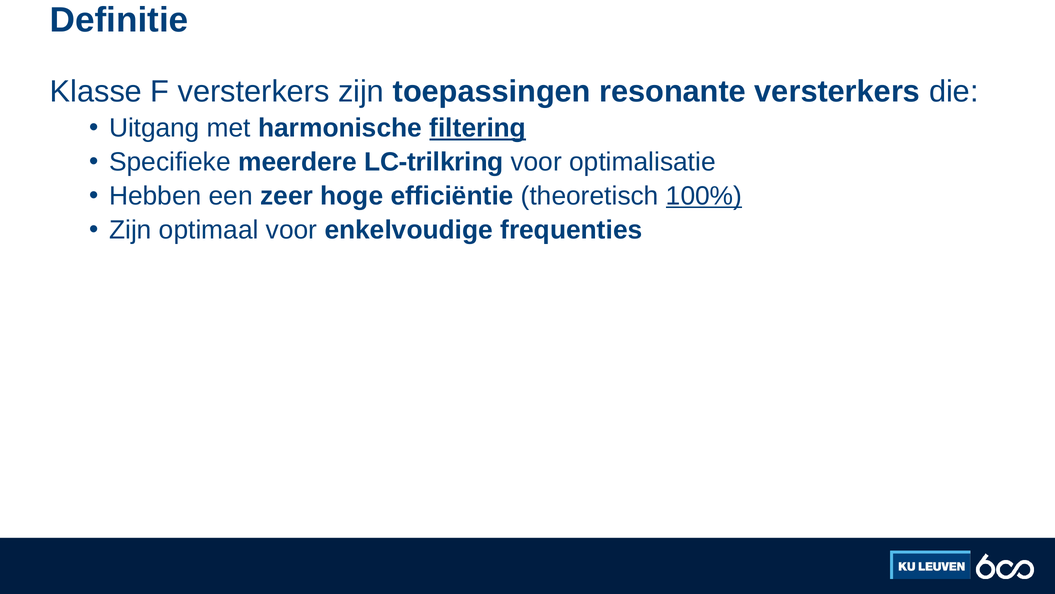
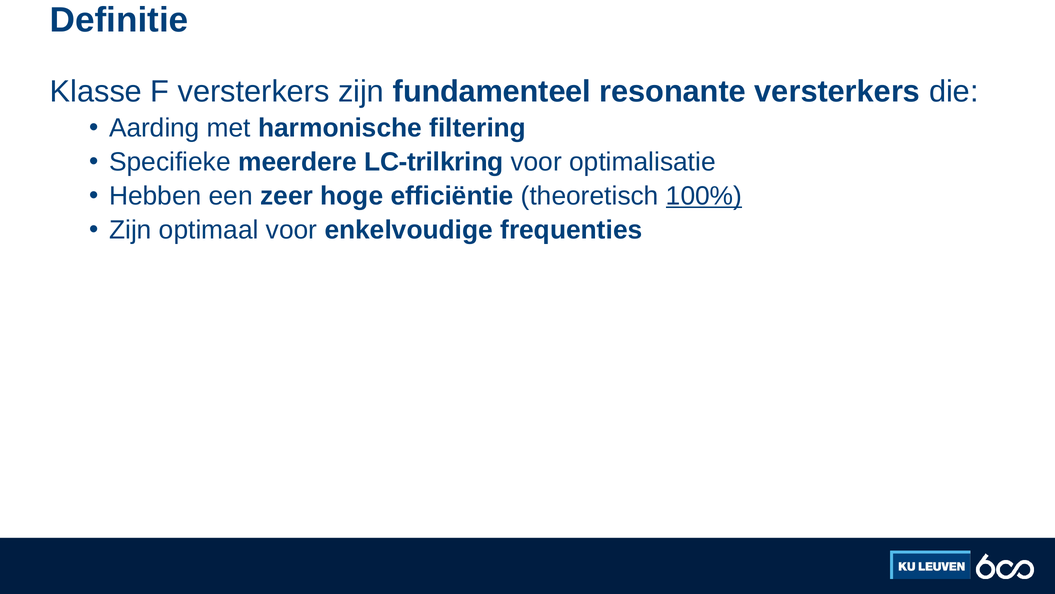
toepassingen: toepassingen -> fundamenteel
Uitgang: Uitgang -> Aarding
filtering underline: present -> none
